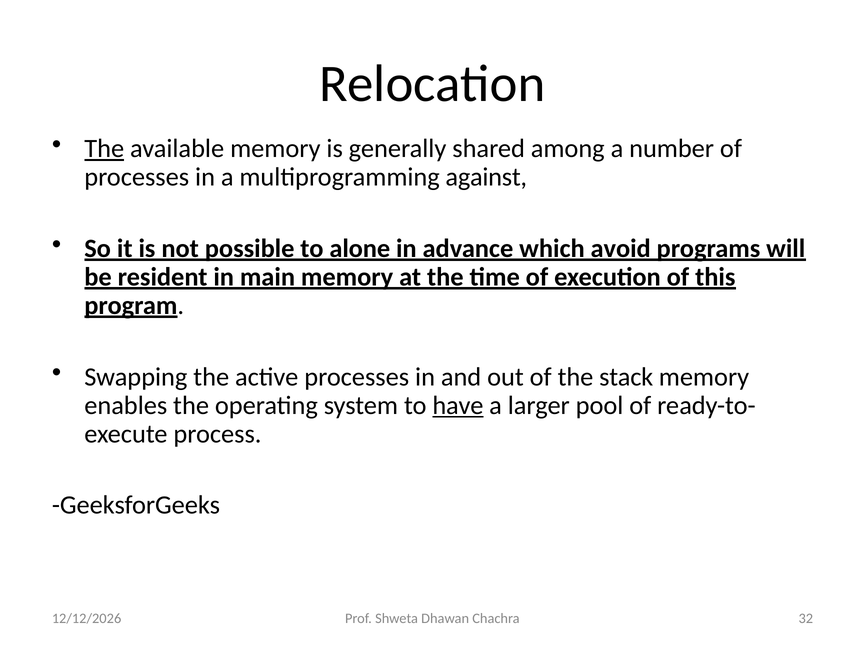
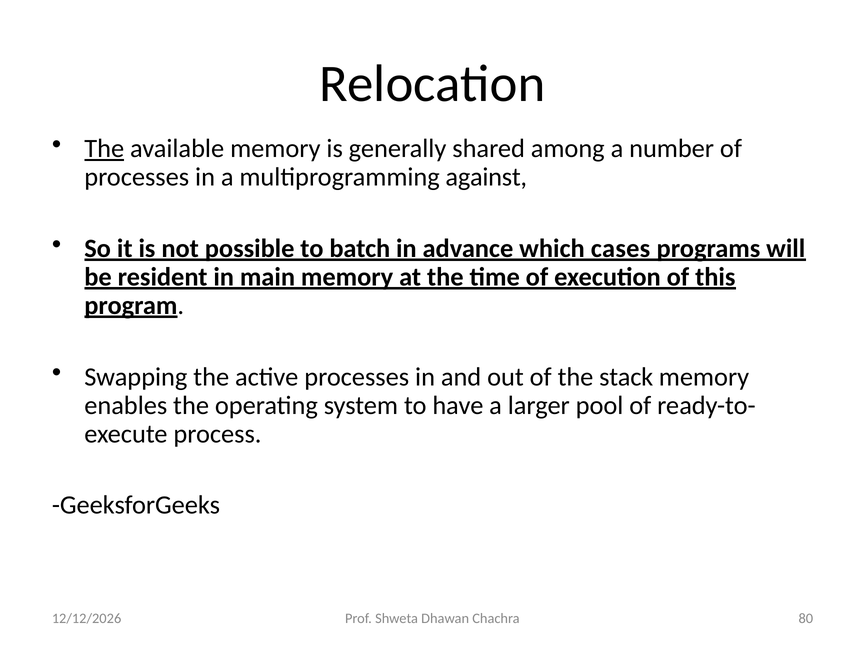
alone: alone -> batch
avoid: avoid -> cases
have underline: present -> none
32: 32 -> 80
